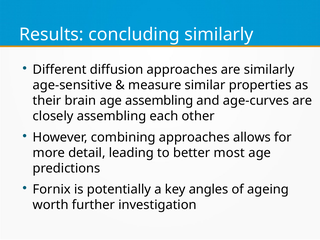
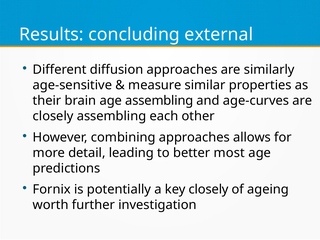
concluding similarly: similarly -> external
key angles: angles -> closely
